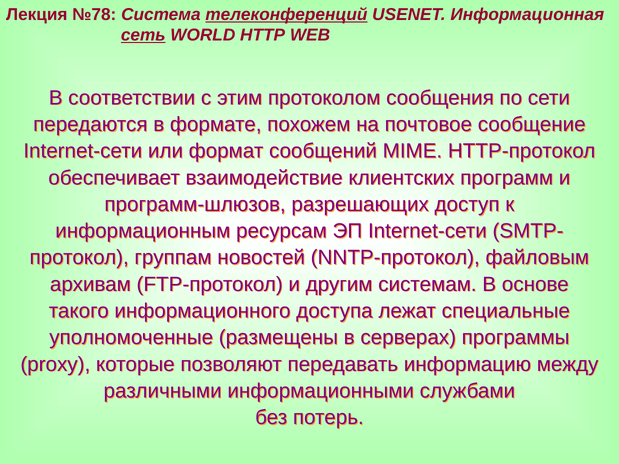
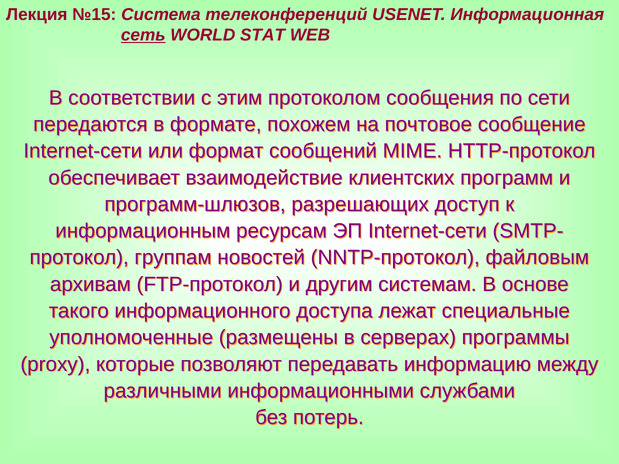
№78: №78 -> №15
телеконференций underline: present -> none
HTTP: HTTP -> STAT
